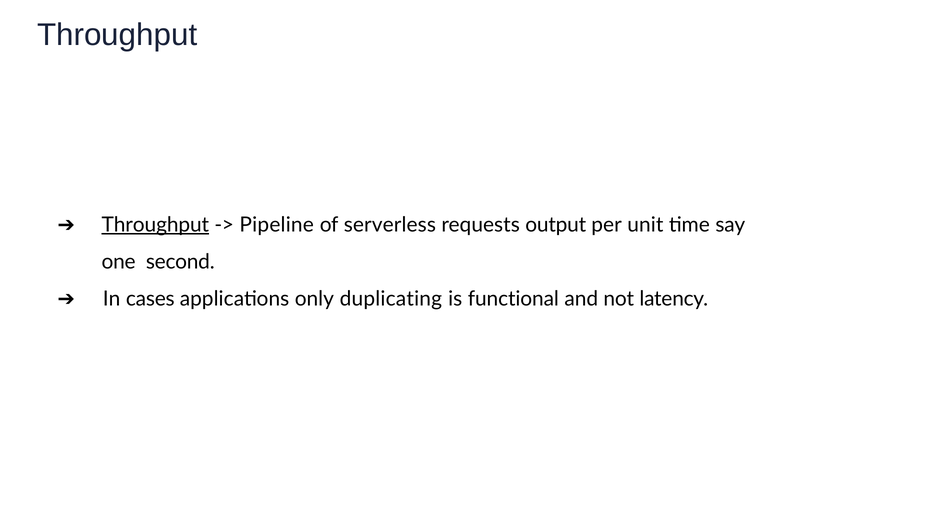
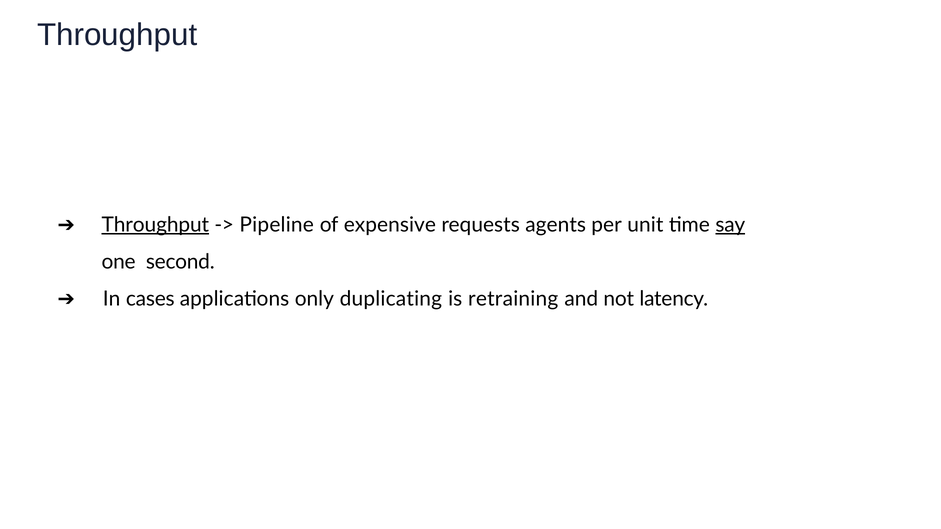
serverless: serverless -> expensive
output: output -> agents
say underline: none -> present
functional: functional -> retraining
